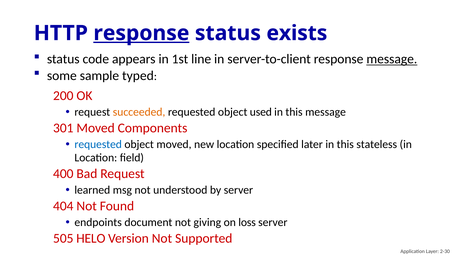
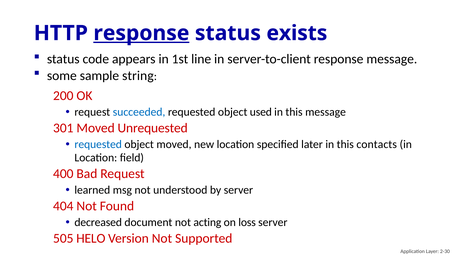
message at (392, 59) underline: present -> none
typed: typed -> string
succeeded colour: orange -> blue
Components: Components -> Unrequested
stateless: stateless -> contacts
endpoints: endpoints -> decreased
giving: giving -> acting
